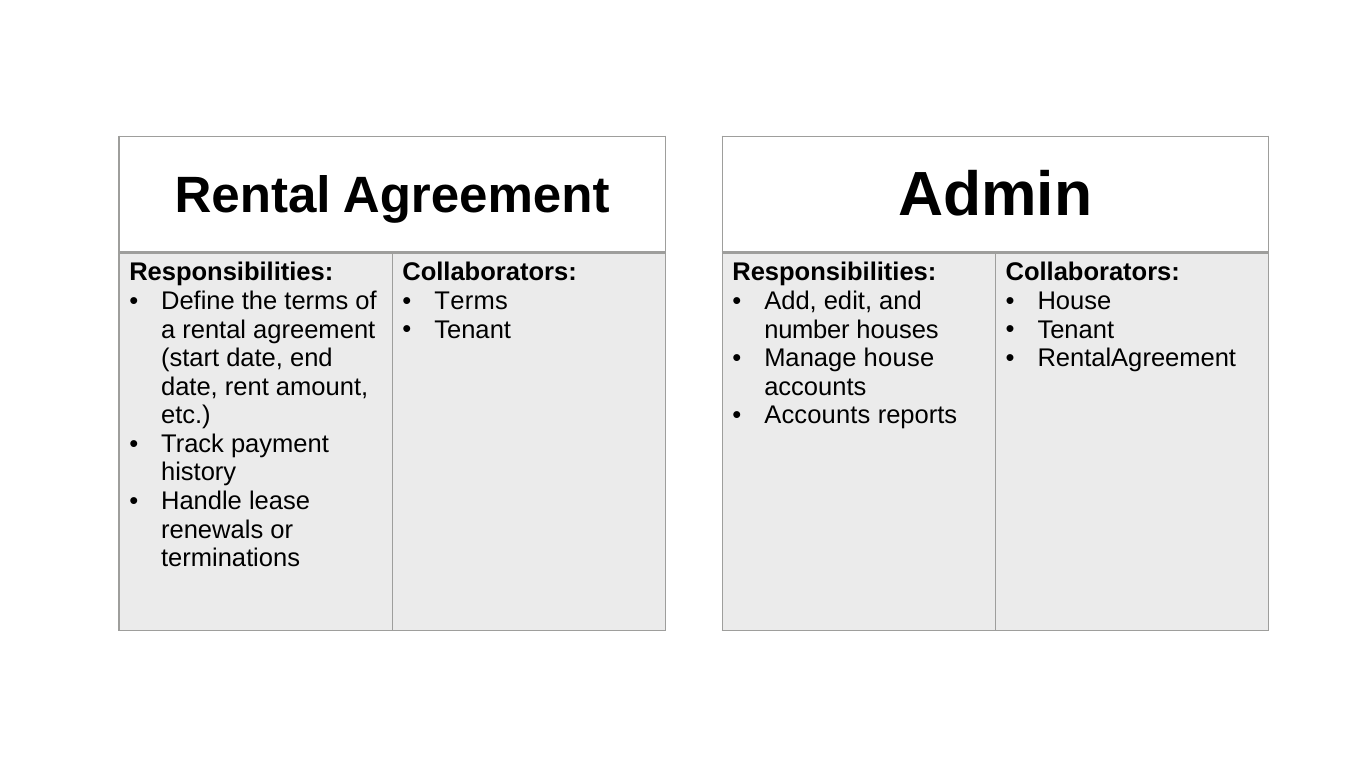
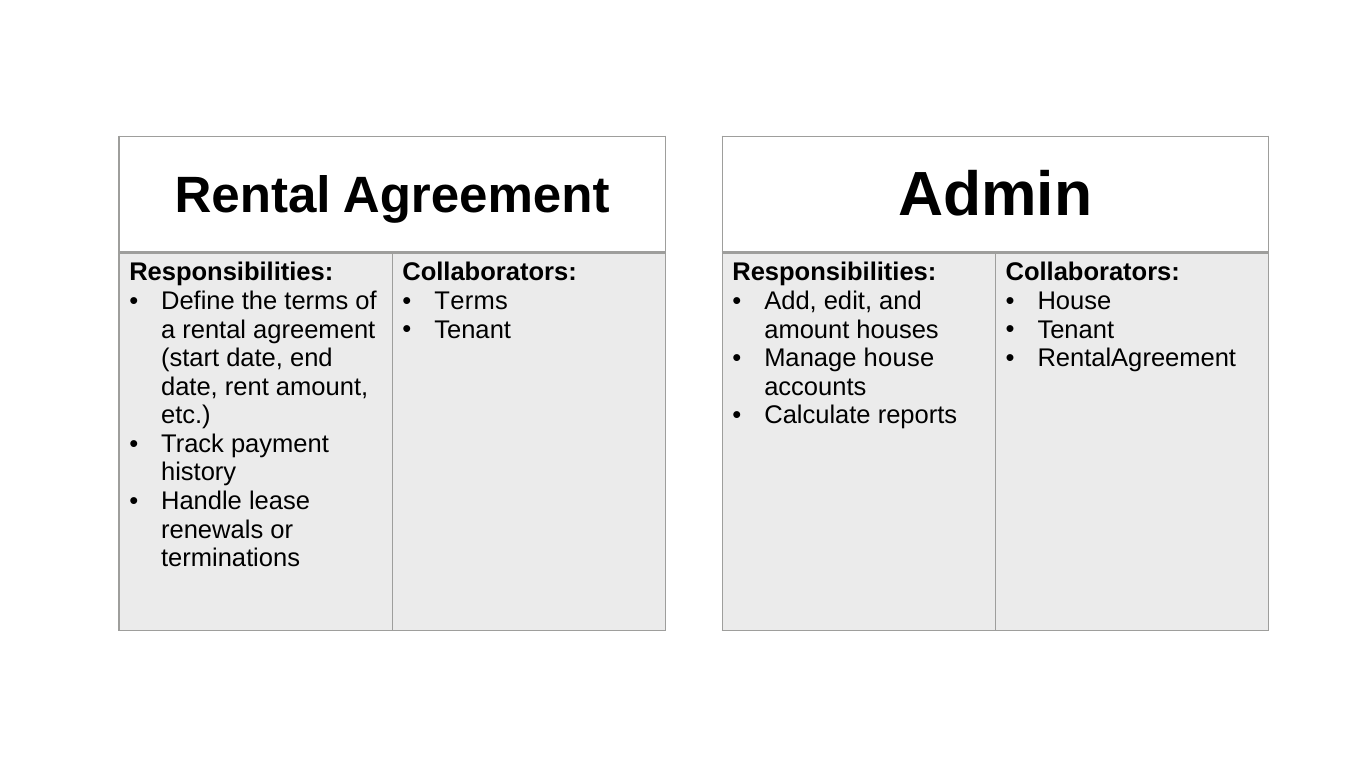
number at (807, 330): number -> amount
Accounts at (817, 415): Accounts -> Calculate
